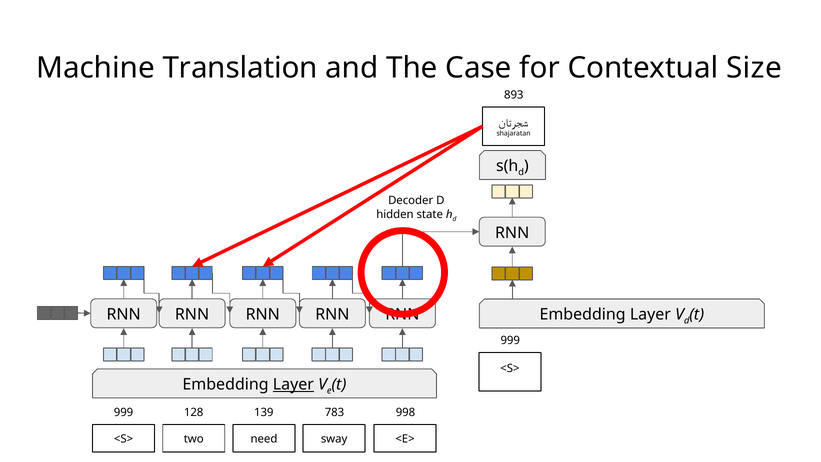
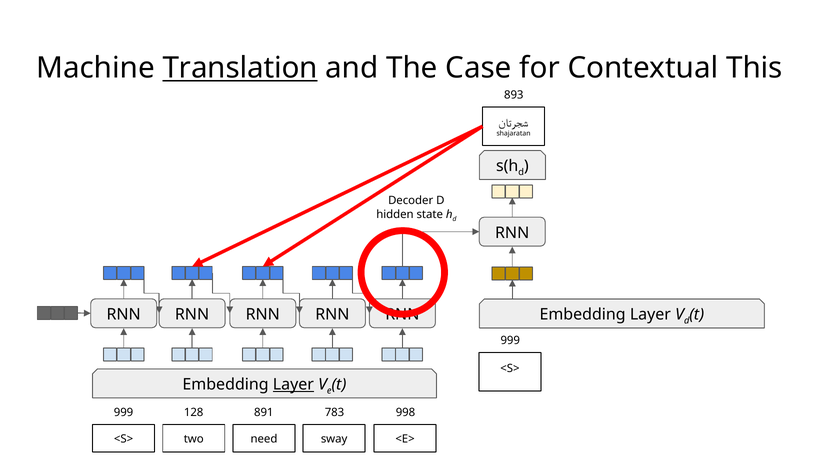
Translation underline: none -> present
Size: Size -> This
139: 139 -> 891
